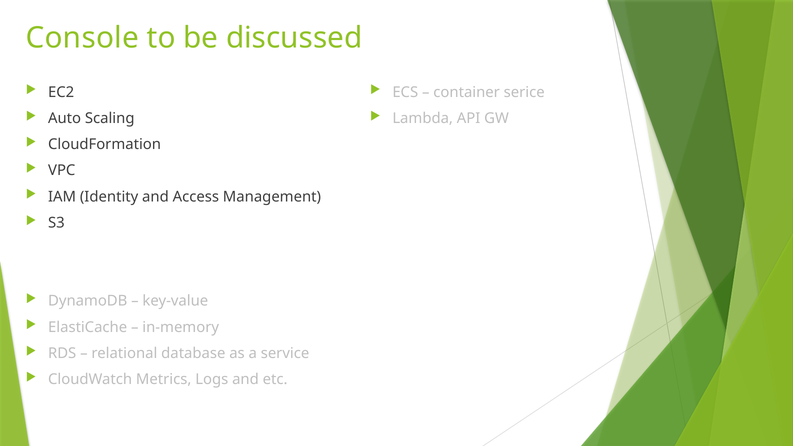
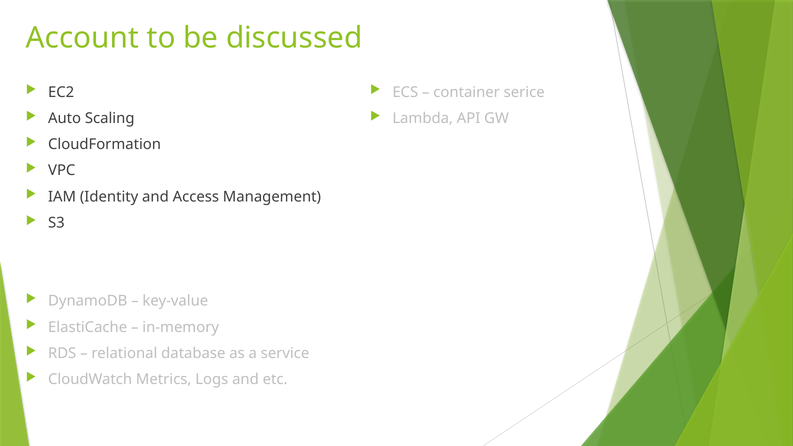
Console: Console -> Account
